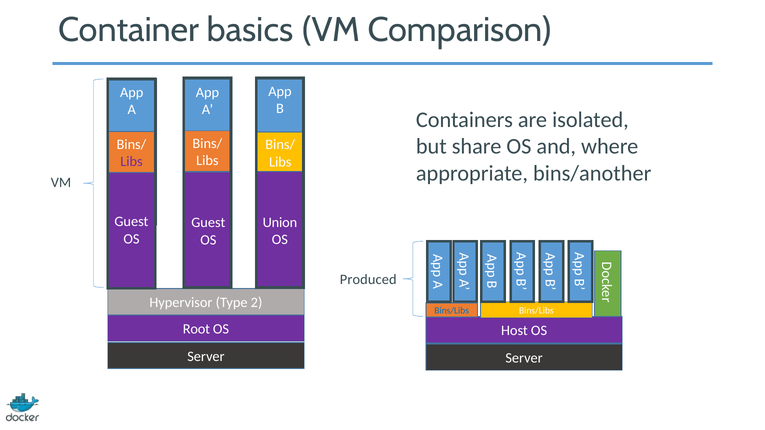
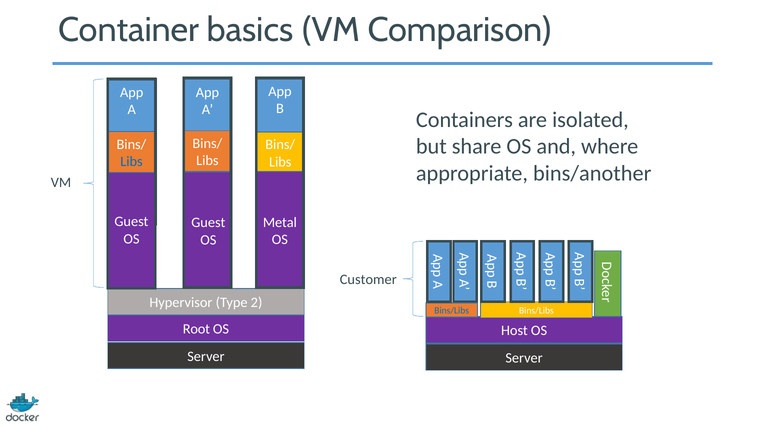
Libs at (131, 162) colour: purple -> blue
Union: Union -> Metal
Produced: Produced -> Customer
